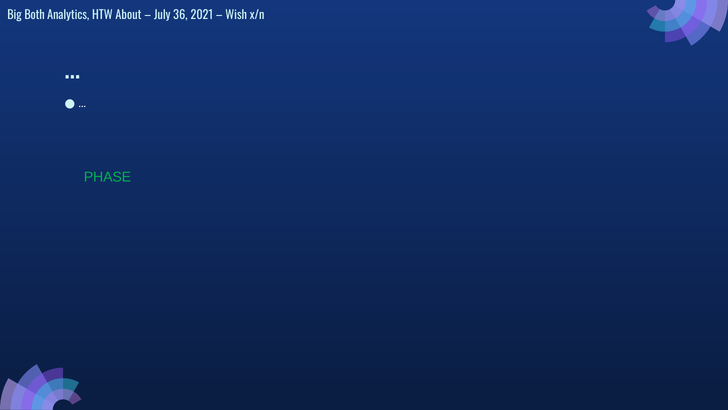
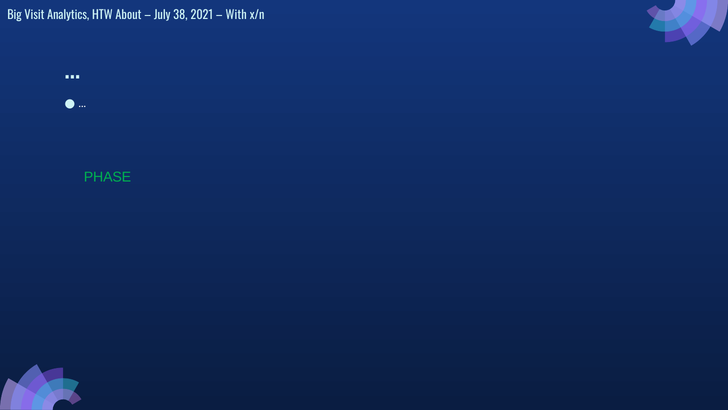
Both: Both -> Visit
36: 36 -> 38
Wish: Wish -> With
